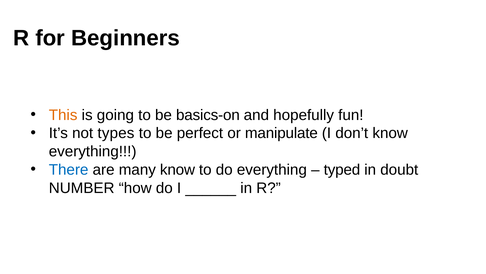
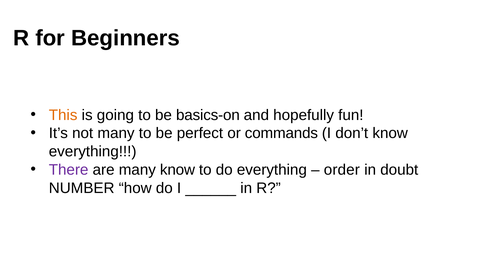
not types: types -> many
manipulate: manipulate -> commands
There colour: blue -> purple
typed: typed -> order
